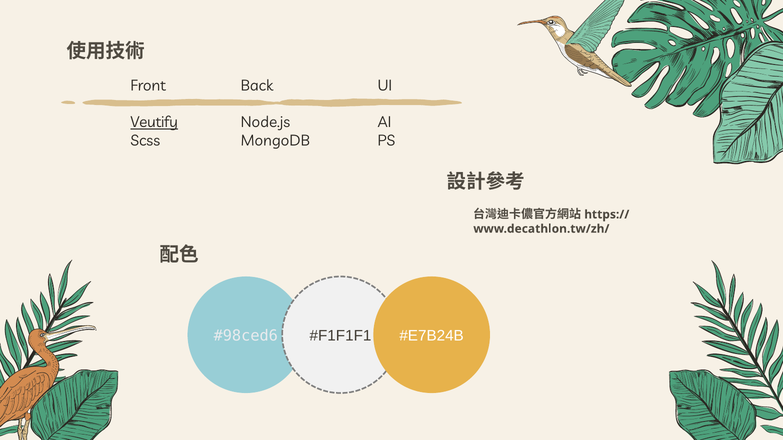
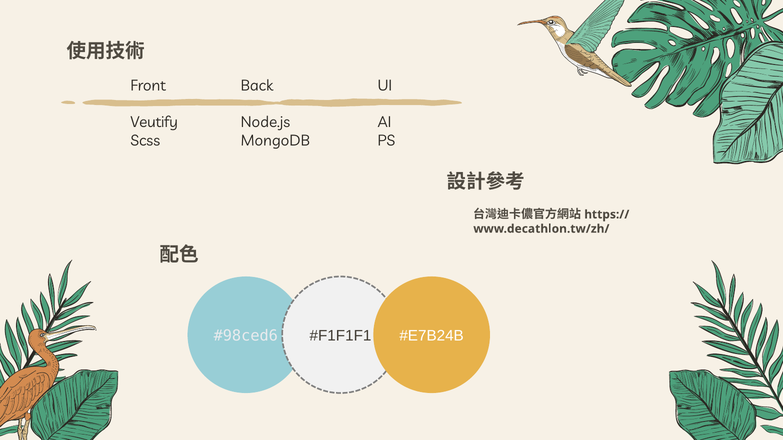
Veutify underline: present -> none
